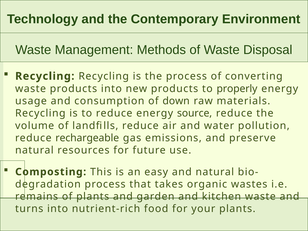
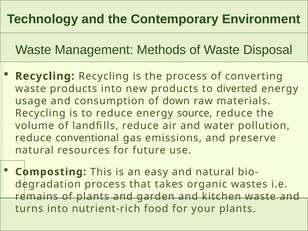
properly: properly -> diverted
rechargeable: rechargeable -> conventional
